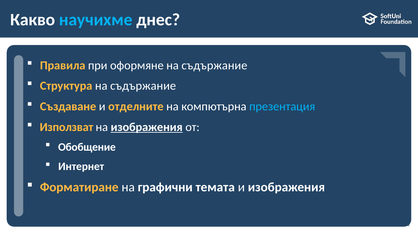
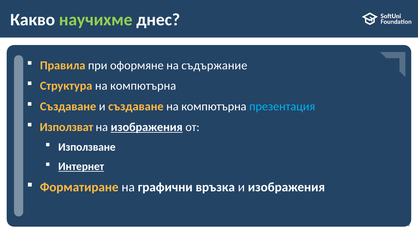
научихме colour: light blue -> light green
съдържание at (143, 86): съдържание -> компютърна
и отделните: отделните -> създаване
Обобщение: Обобщение -> Използване
Интернет underline: none -> present
темата: темата -> връзка
